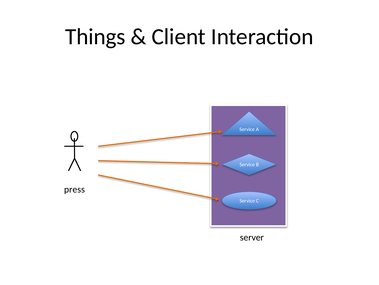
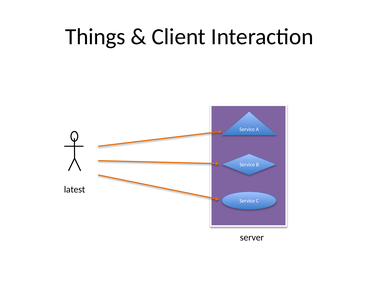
press: press -> latest
